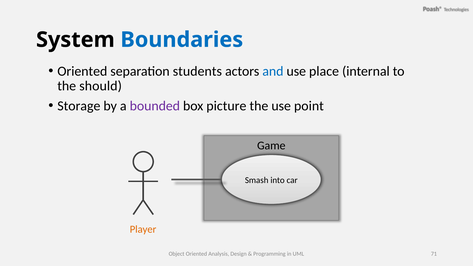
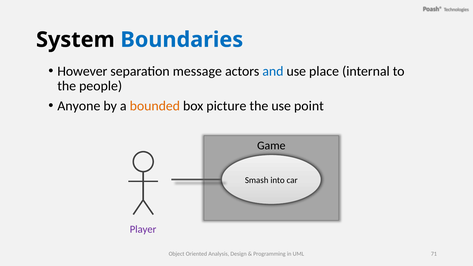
Oriented at (82, 71): Oriented -> However
students: students -> message
should: should -> people
Storage: Storage -> Anyone
bounded colour: purple -> orange
Player colour: orange -> purple
